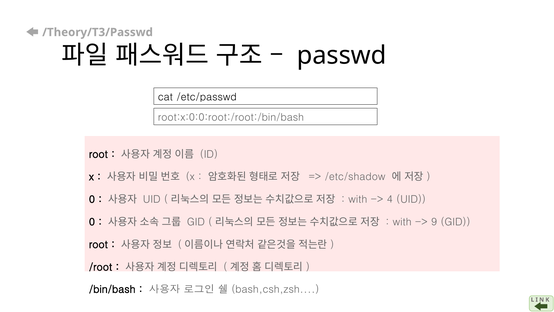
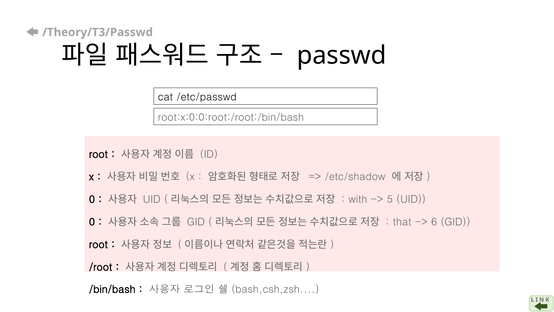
4: 4 -> 5
with at (402, 222): with -> that
9: 9 -> 6
